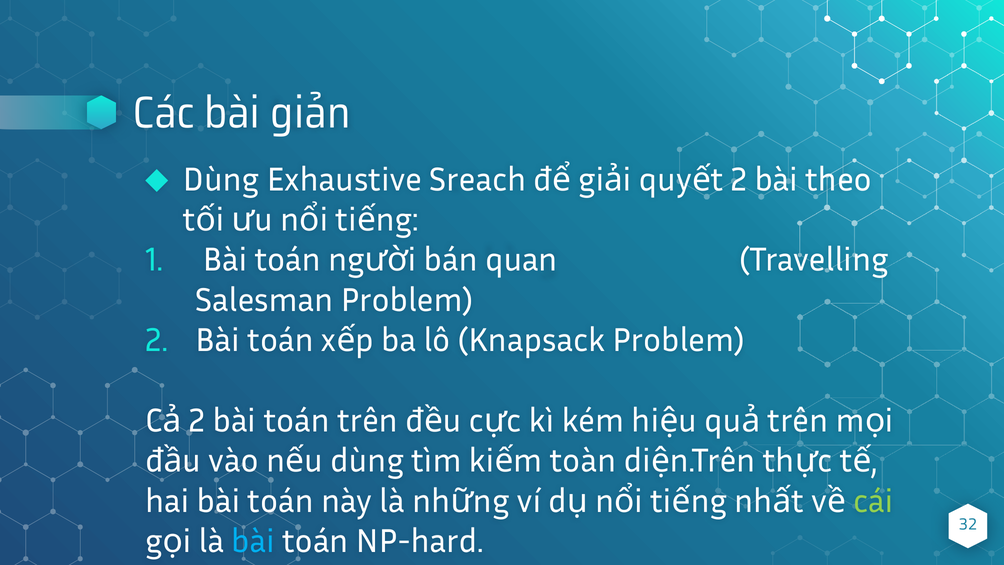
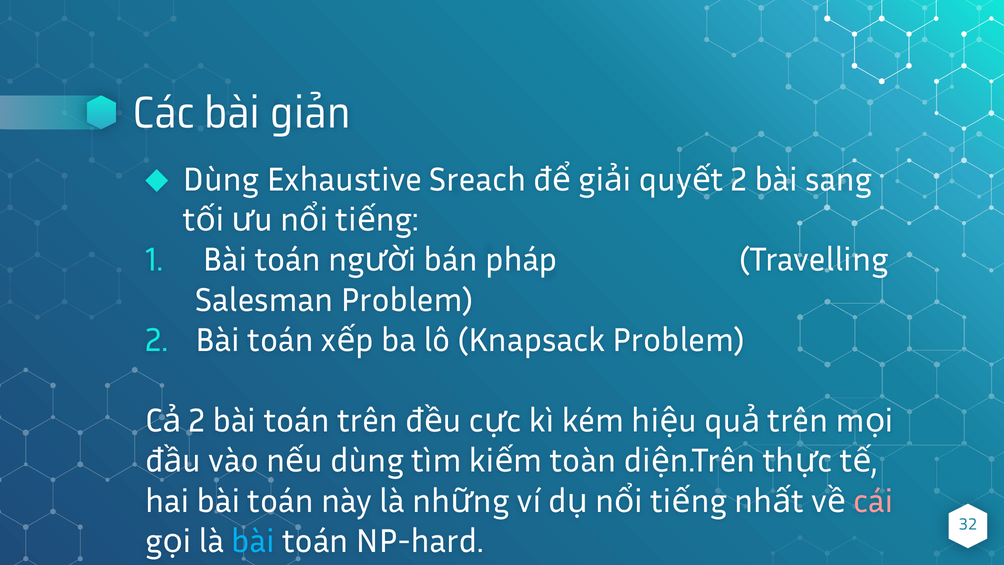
theo: theo -> sang
quan: quan -> pháp
cái colour: light green -> pink
